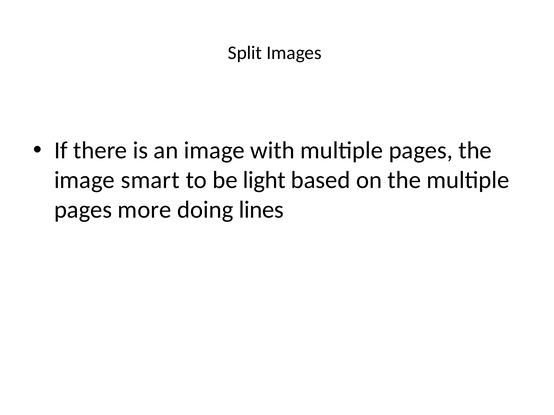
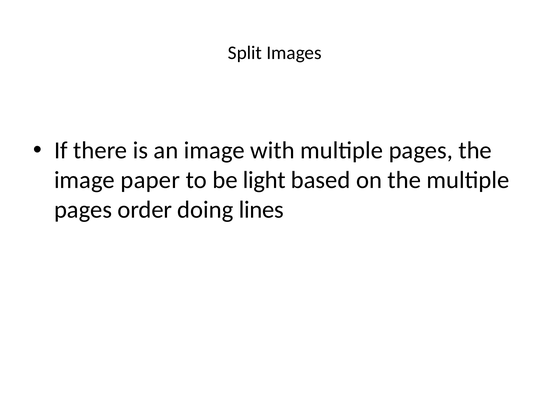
smart: smart -> paper
more: more -> order
